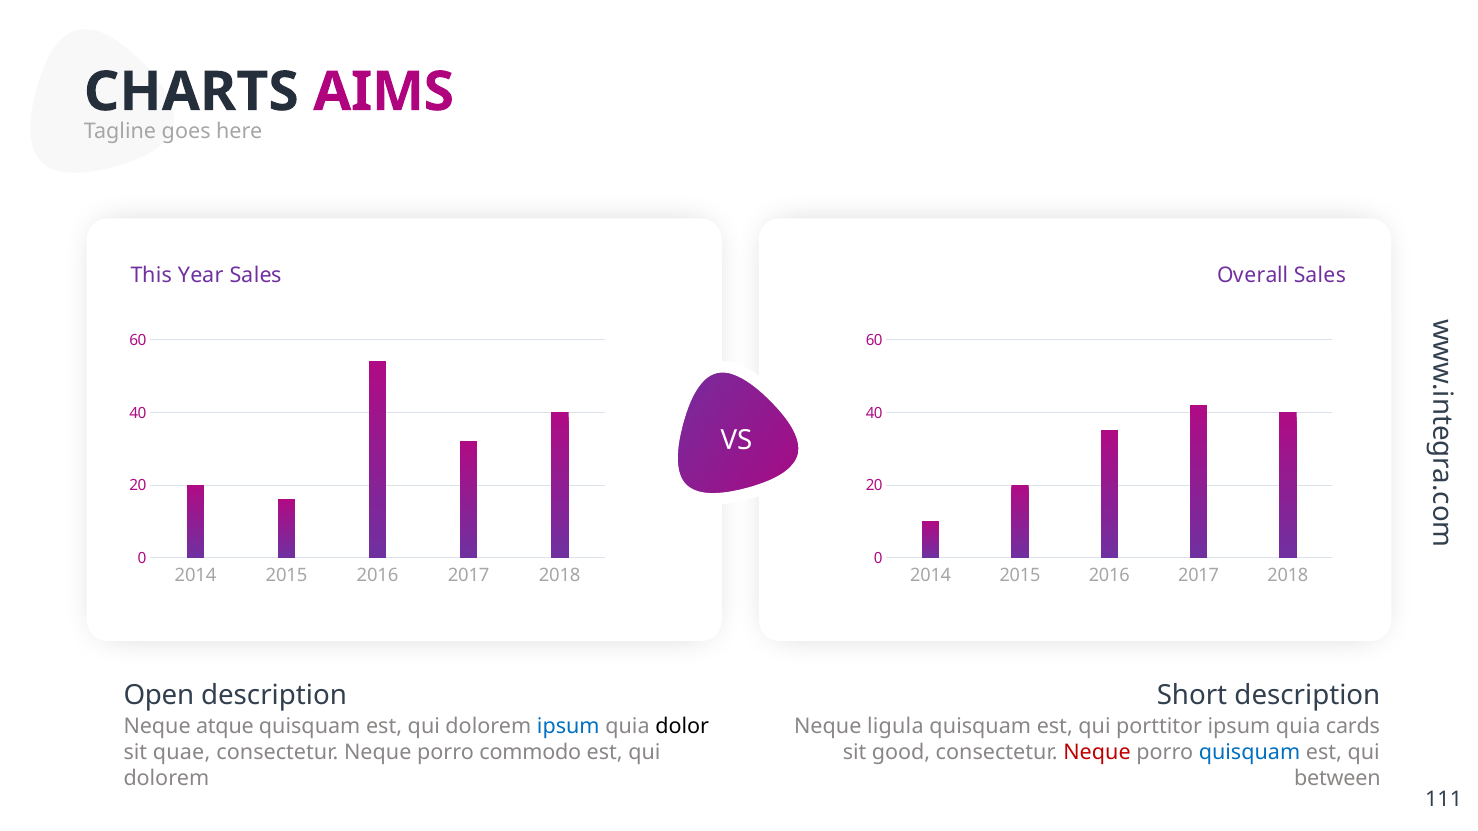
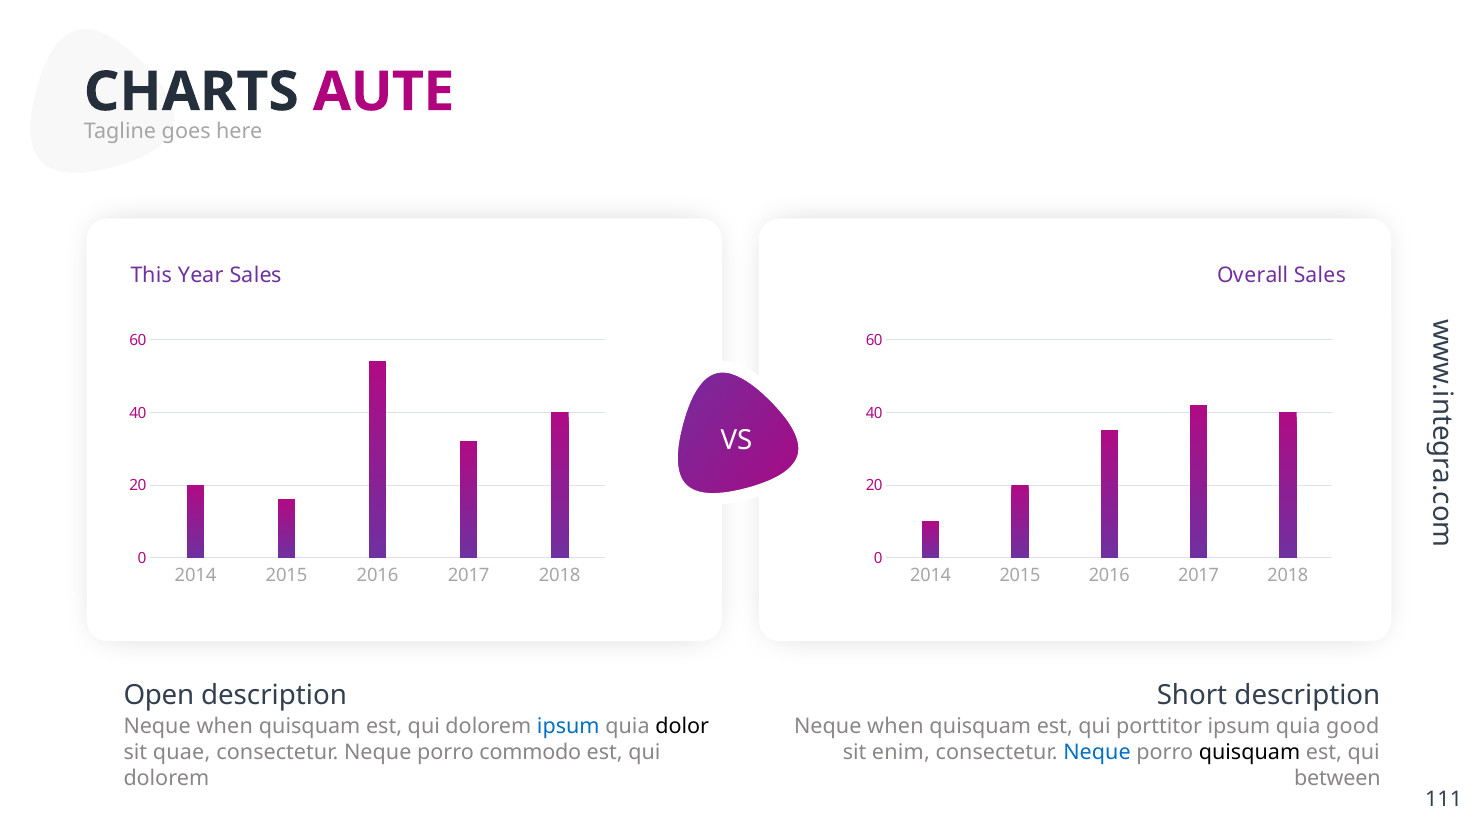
AIMS: AIMS -> AUTE
atque at (225, 727): atque -> when
ligula at (895, 727): ligula -> when
cards: cards -> good
good: good -> enim
Neque at (1097, 753) colour: red -> blue
quisquam at (1249, 753) colour: blue -> black
